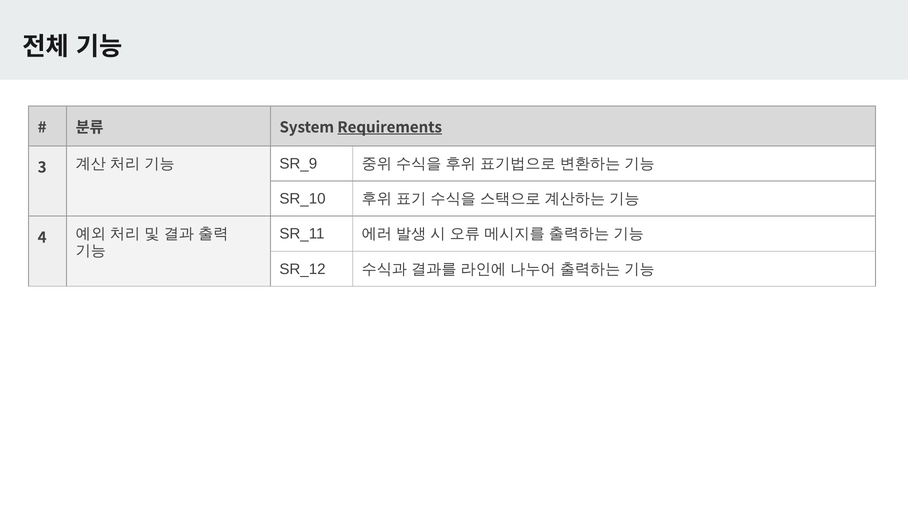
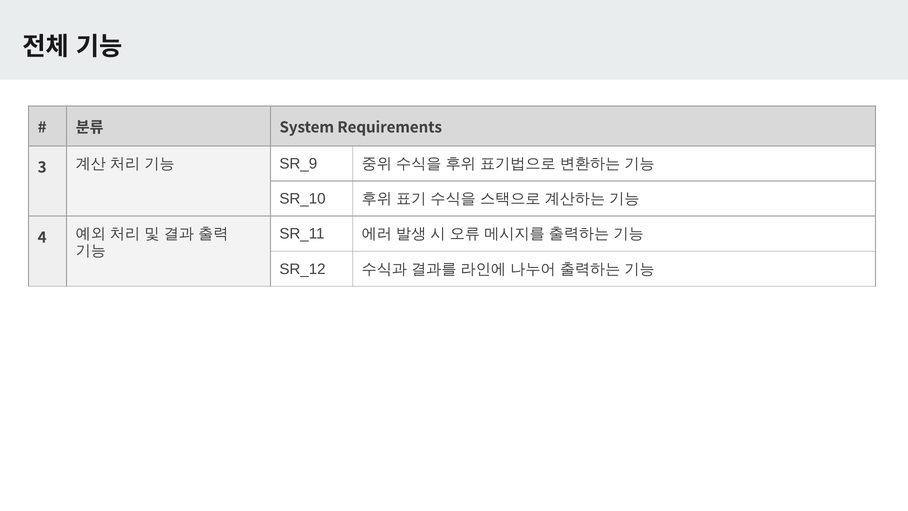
Requirements underline: present -> none
